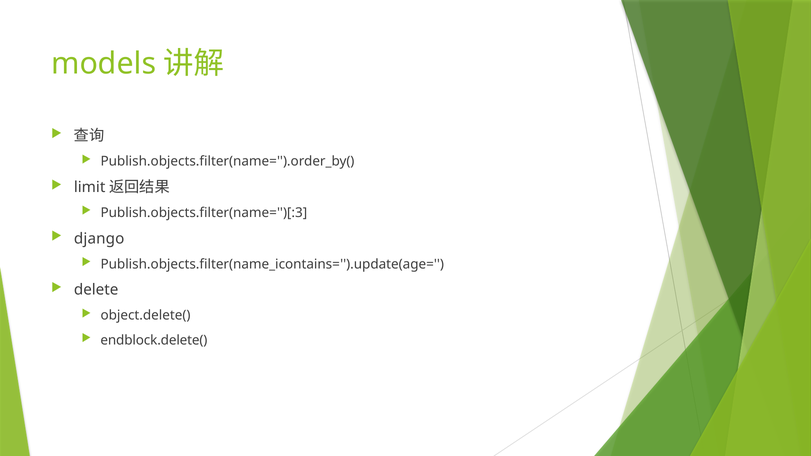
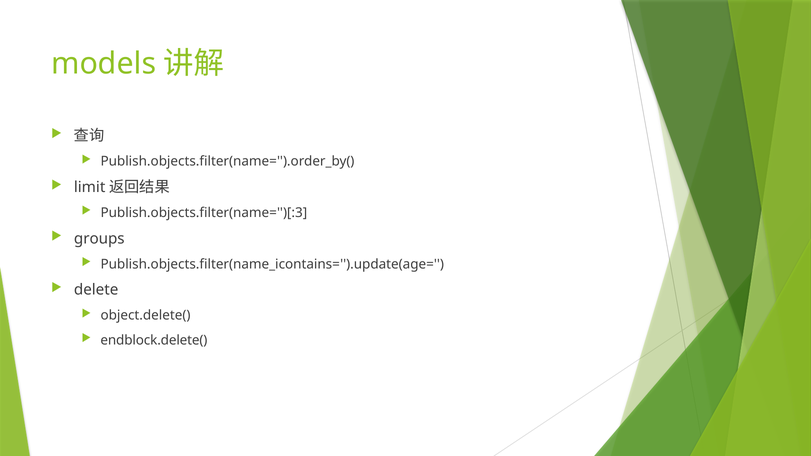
django: django -> groups
